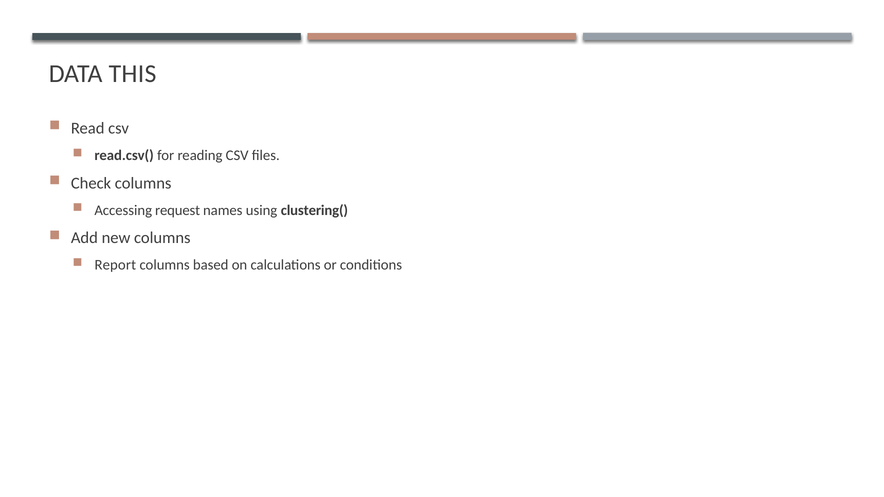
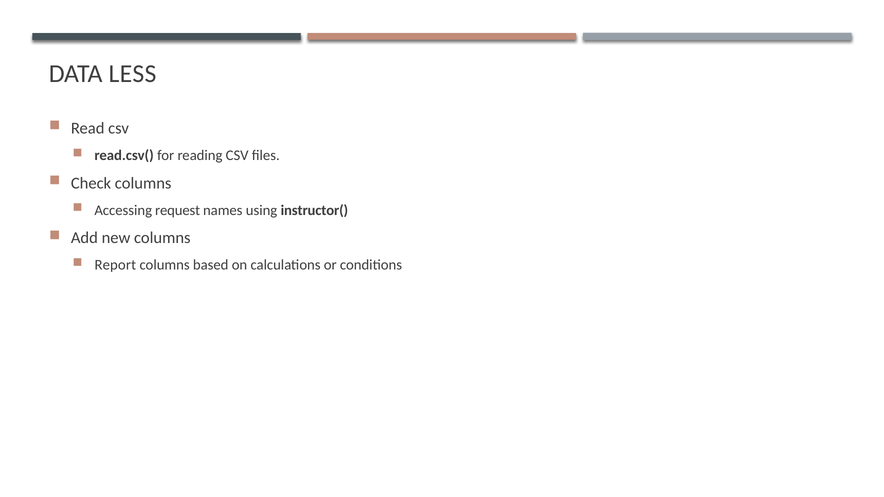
THIS: THIS -> LESS
clustering(: clustering( -> instructor(
